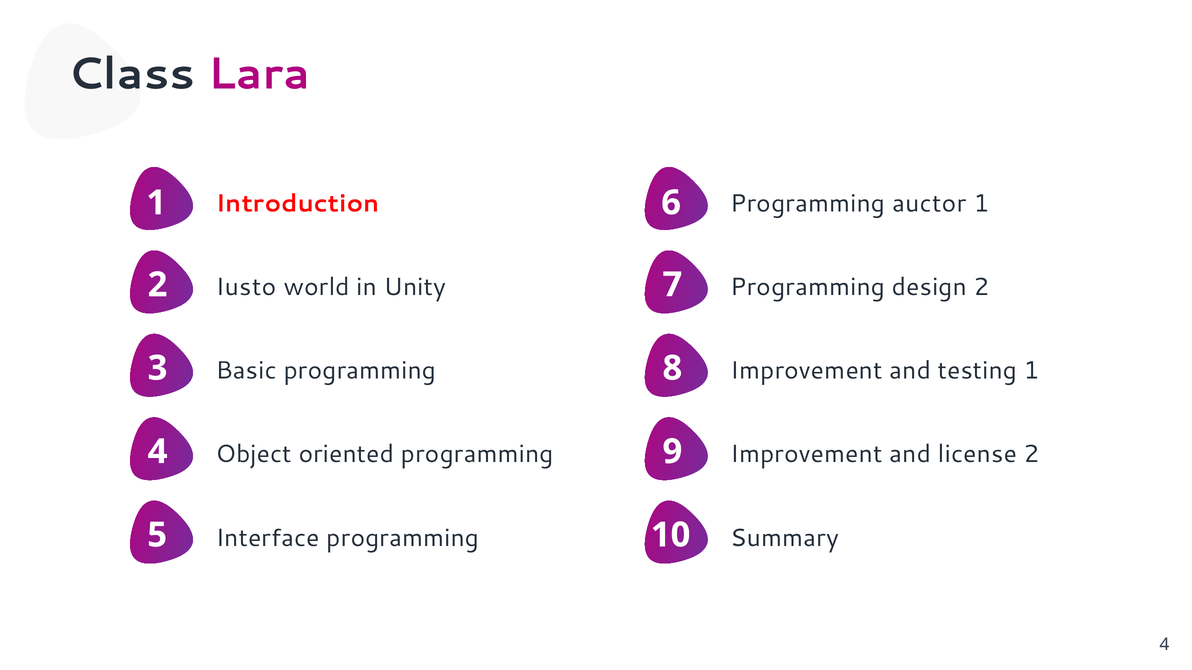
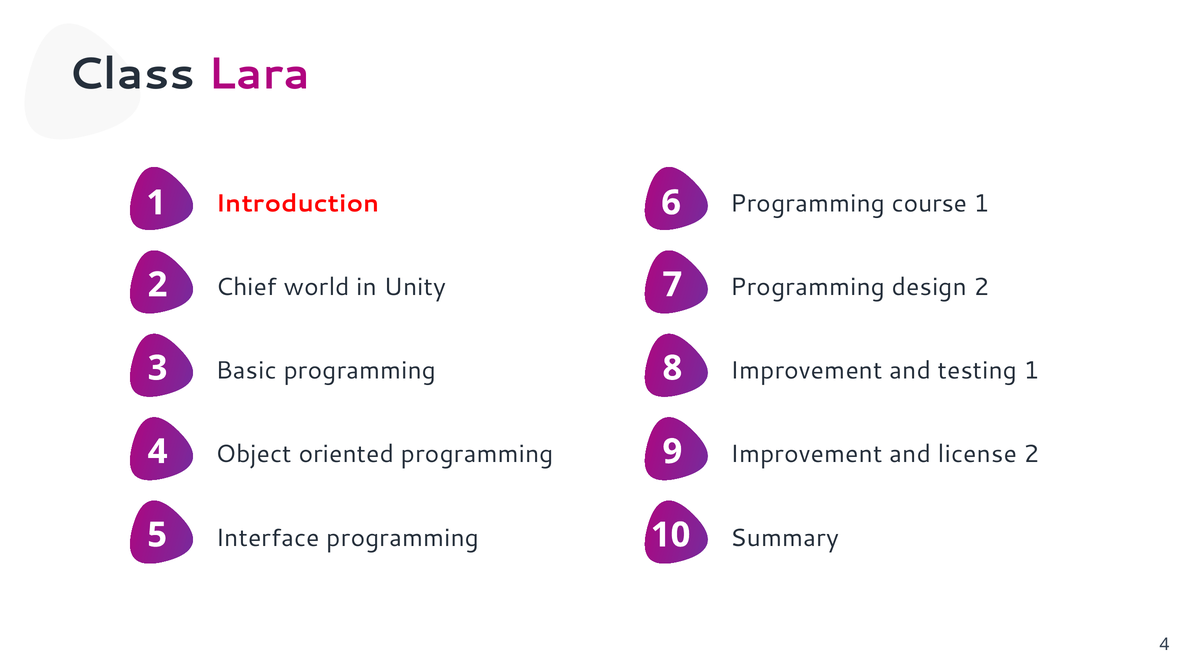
auctor: auctor -> course
Iusto: Iusto -> Chief
